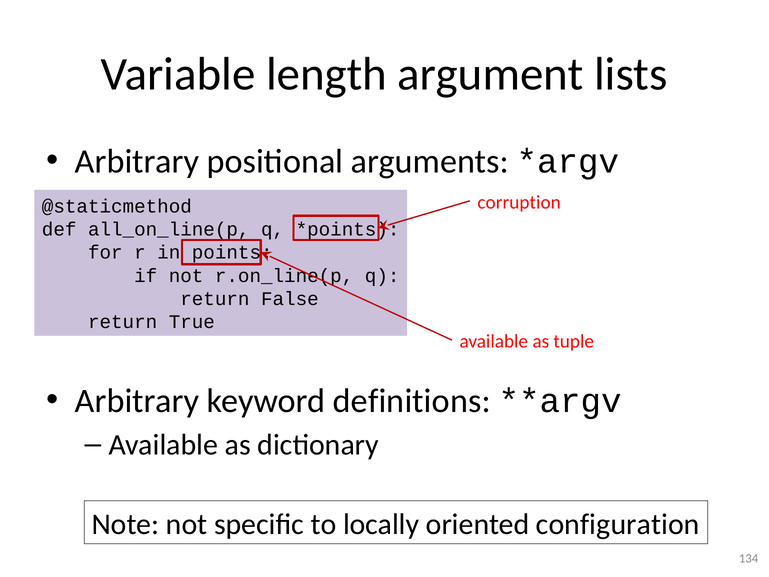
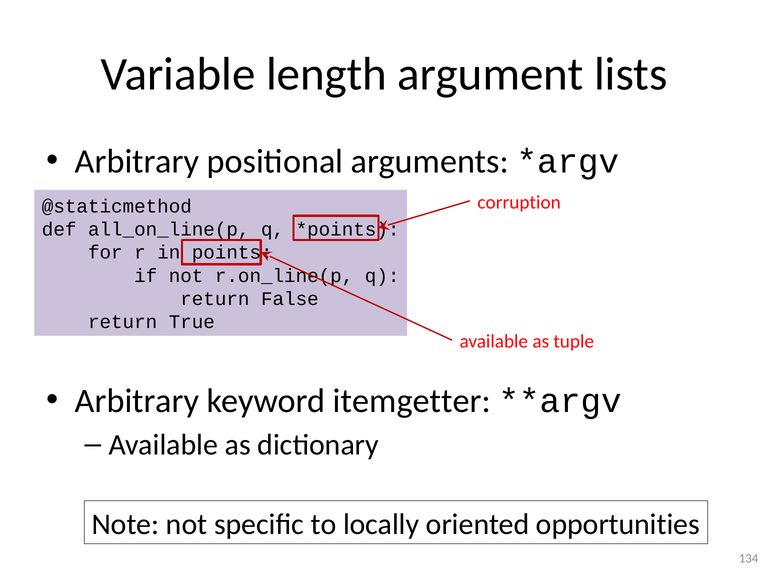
definitions: definitions -> itemgetter
configuration: configuration -> opportunities
